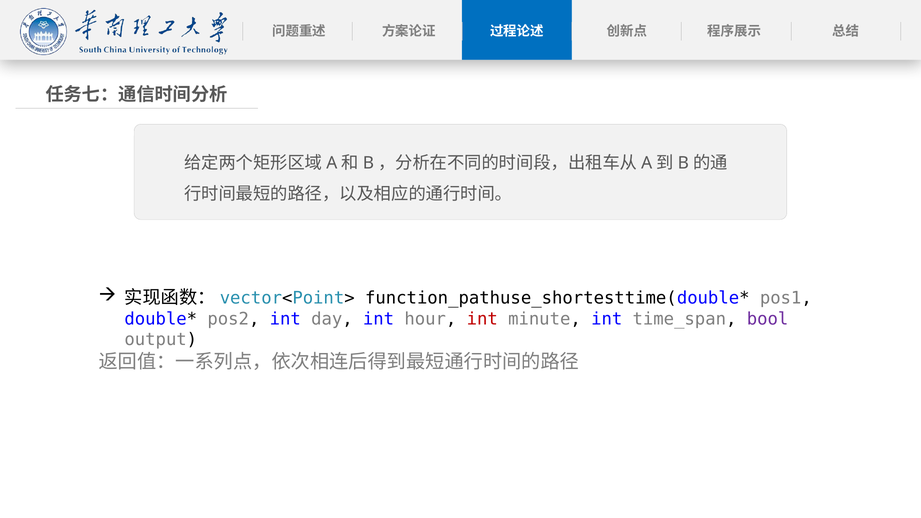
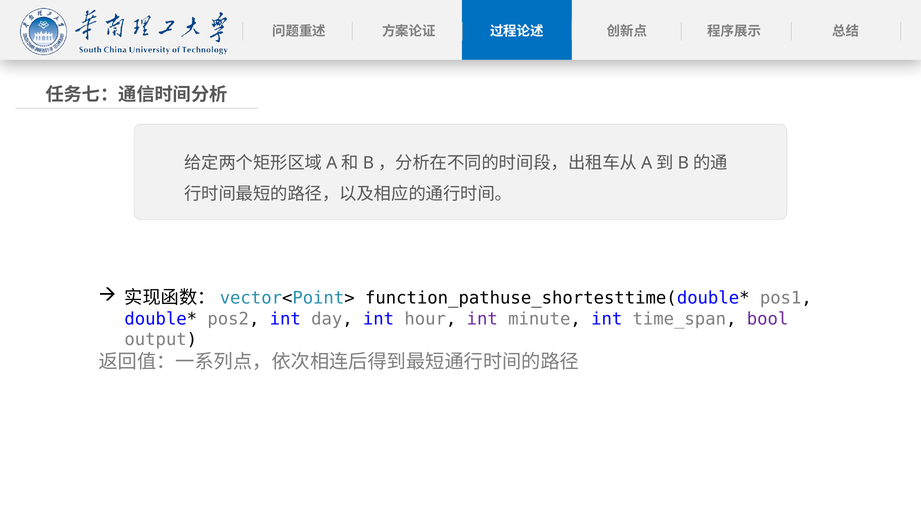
int at (482, 319) colour: red -> purple
